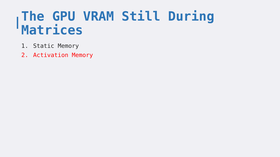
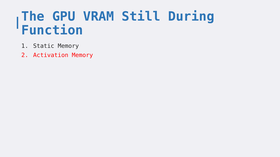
Matrices: Matrices -> Function
